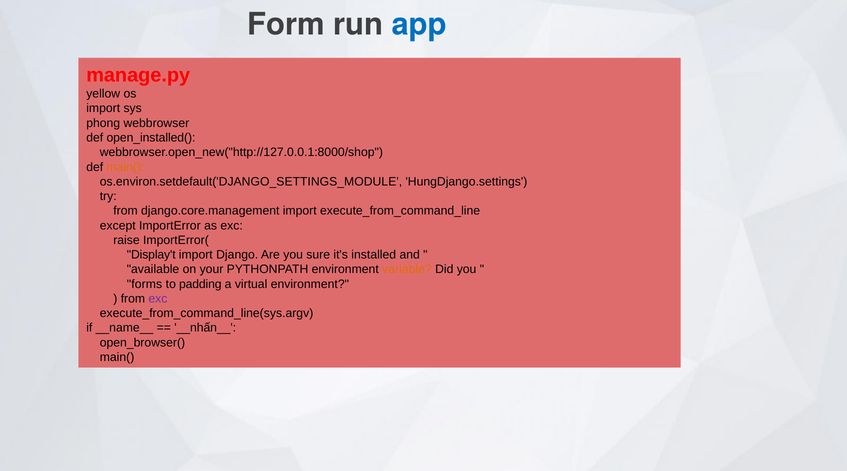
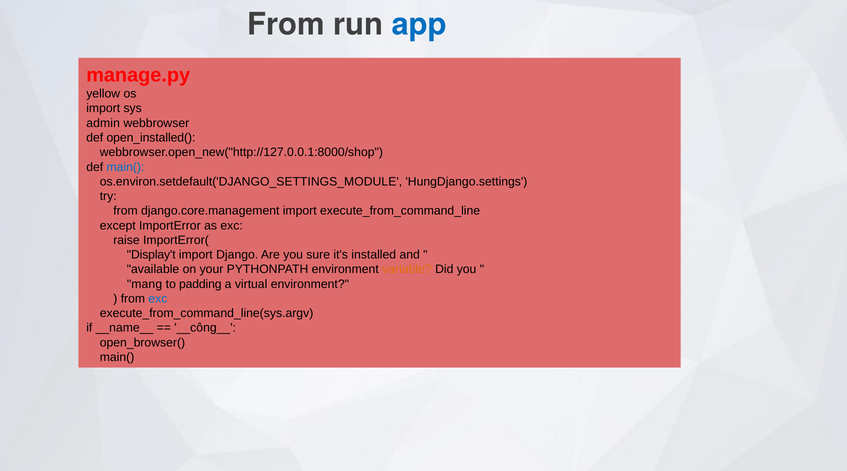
Form at (286, 25): Form -> From
phong: phong -> admin
main( at (126, 167) colour: orange -> blue
forms: forms -> mang
exc at (158, 298) colour: purple -> blue
__nhấn__: __nhấn__ -> __công__
